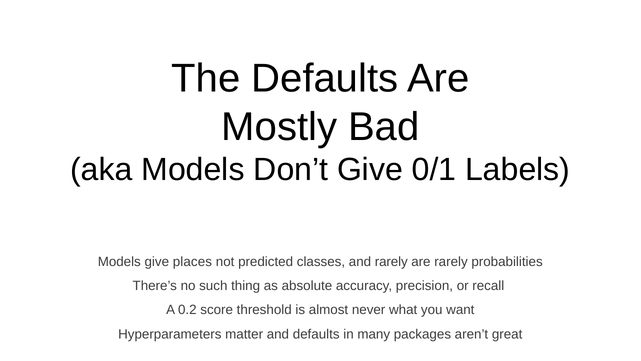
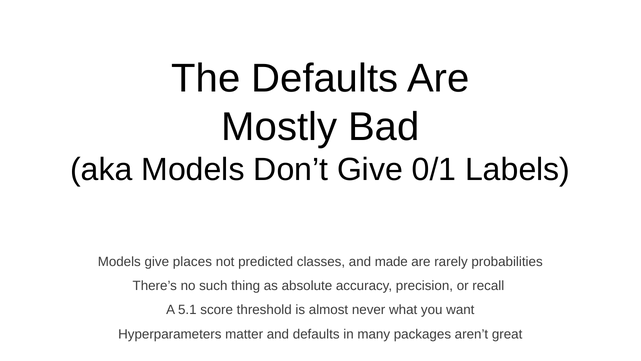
and rarely: rarely -> made
0.2: 0.2 -> 5.1
